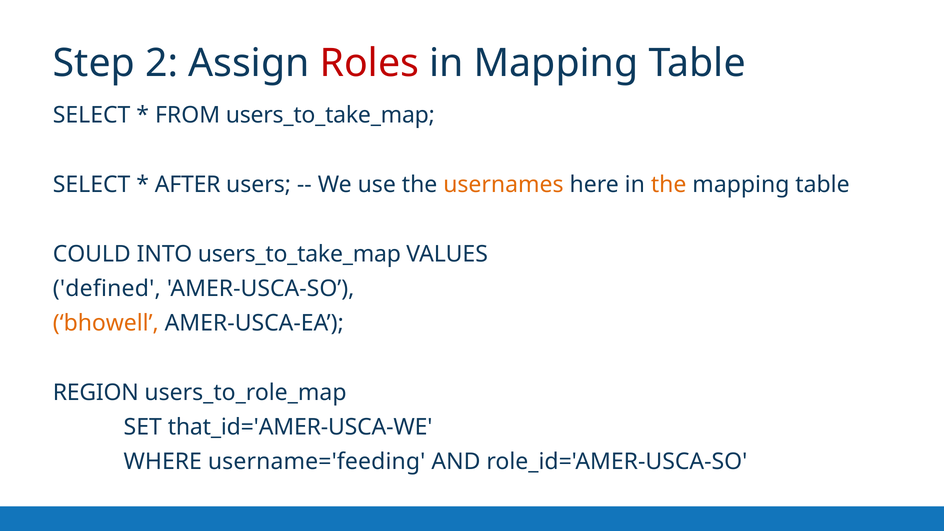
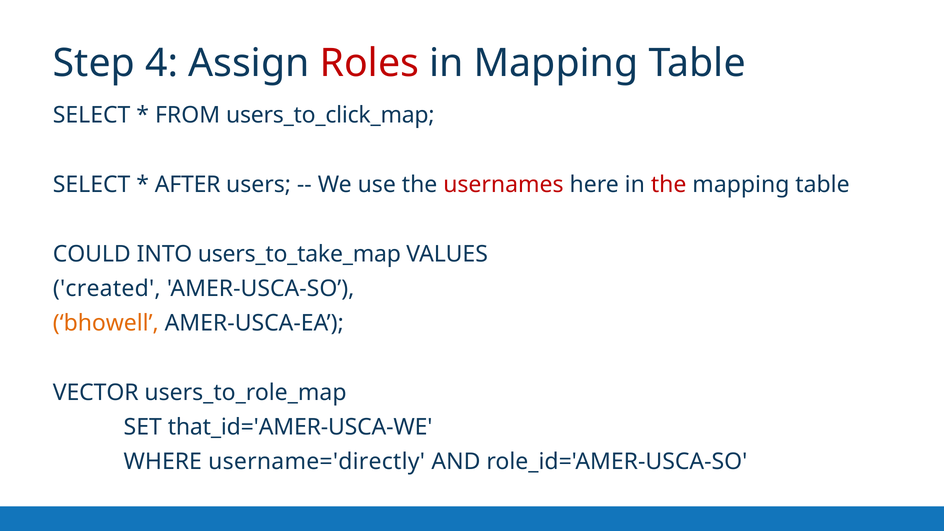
2: 2 -> 4
FROM users_to_take_map: users_to_take_map -> users_to_click_map
usernames colour: orange -> red
the at (669, 185) colour: orange -> red
defined: defined -> created
REGION: REGION -> VECTOR
username='feeding: username='feeding -> username='directly
